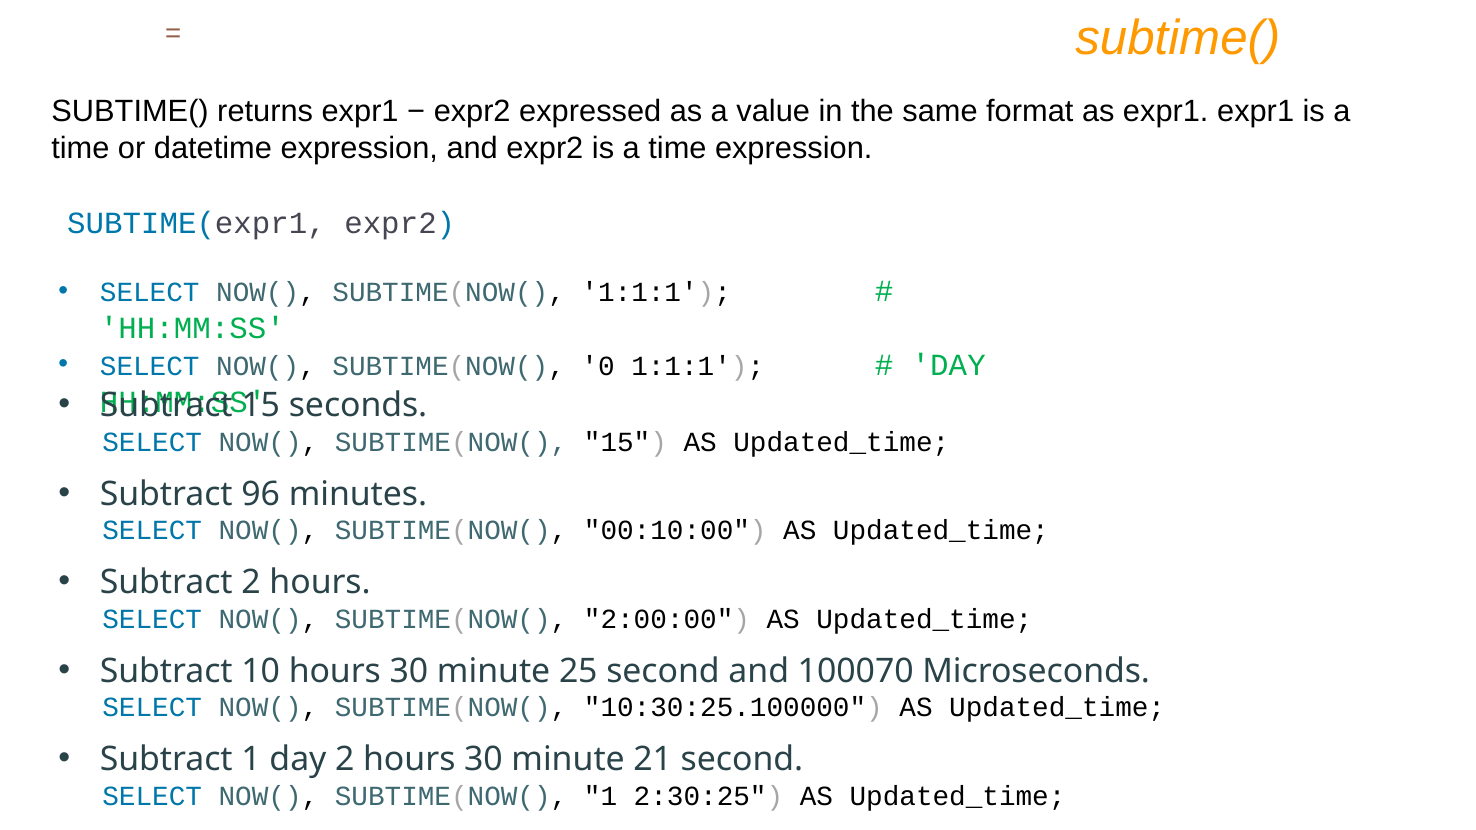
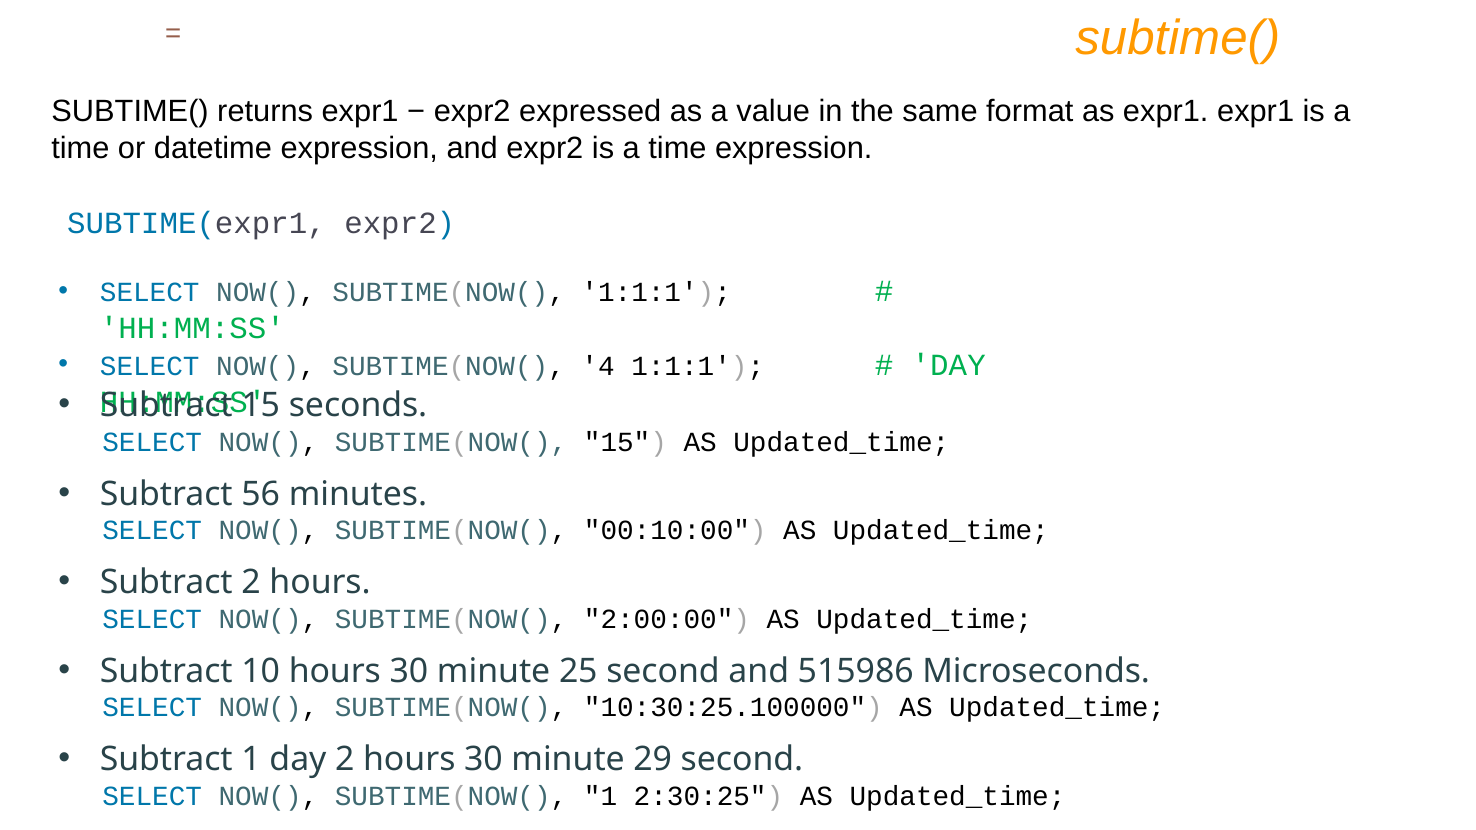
0: 0 -> 4
96: 96 -> 56
100070: 100070 -> 515986
21: 21 -> 29
